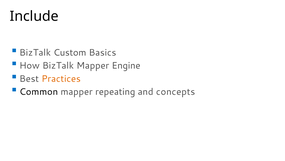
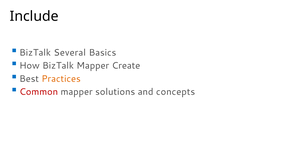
Custom: Custom -> Several
Engine: Engine -> Create
Common colour: black -> red
repeating: repeating -> solutions
